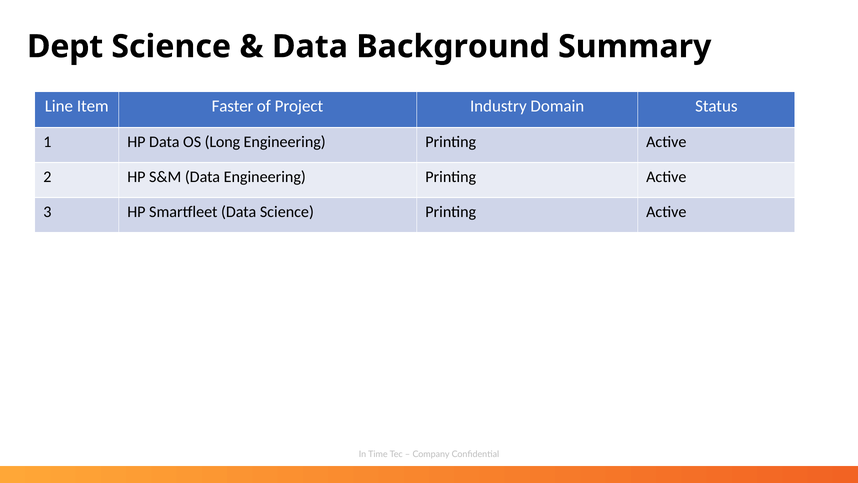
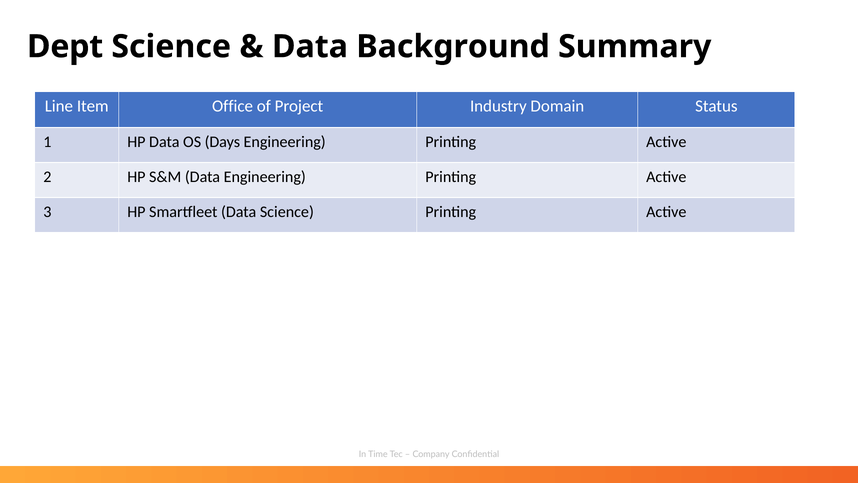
Faster: Faster -> Office
Long: Long -> Days
